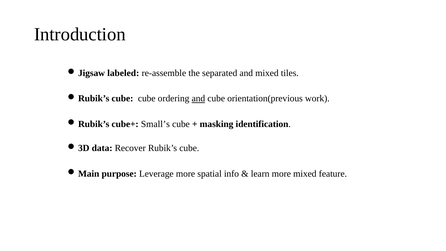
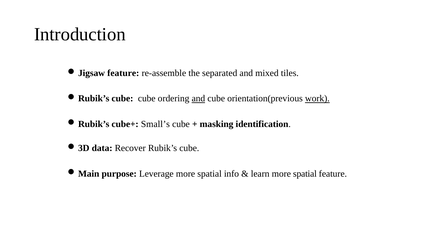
labeled at (123, 73): labeled -> feature
work underline: none -> present
mixed at (305, 174): mixed -> spatial
